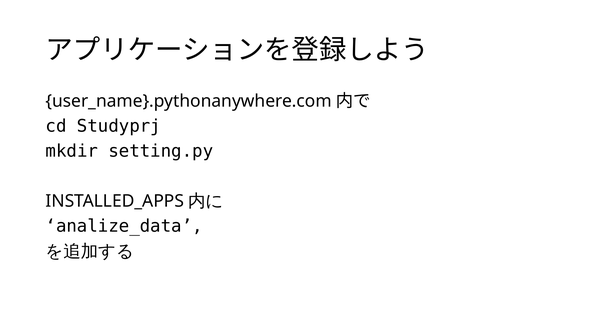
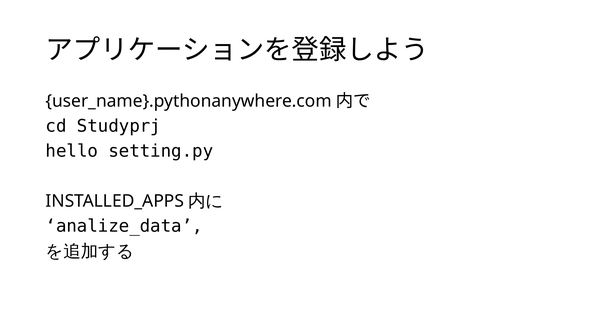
mkdir: mkdir -> hello
